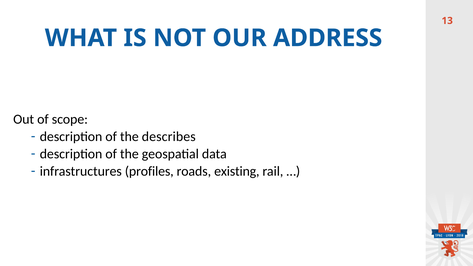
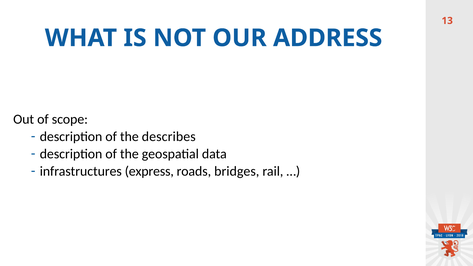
profiles: profiles -> express
existing: existing -> bridges
